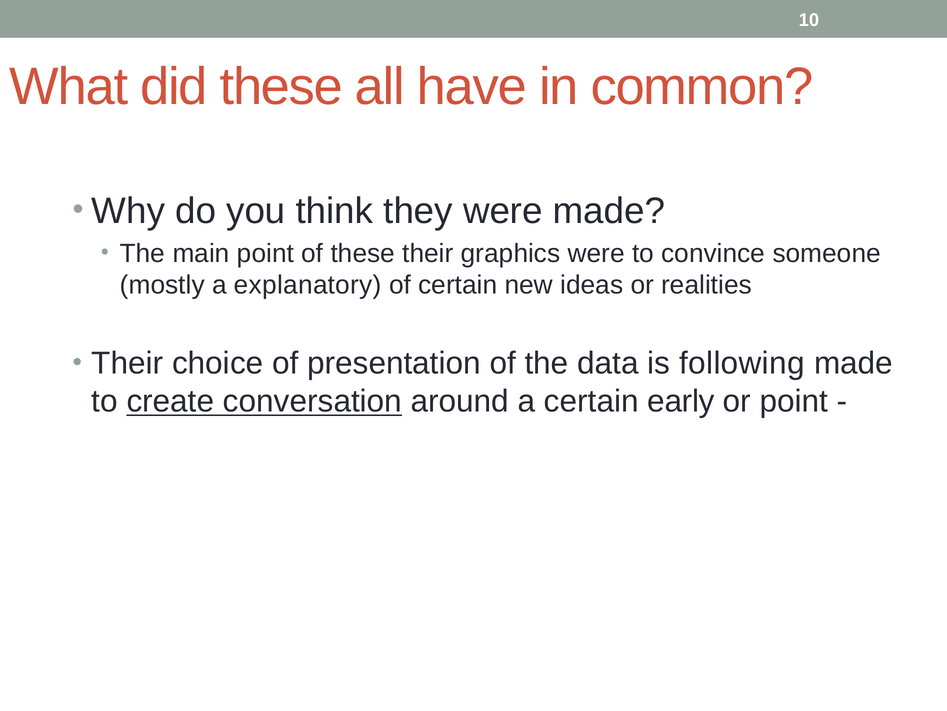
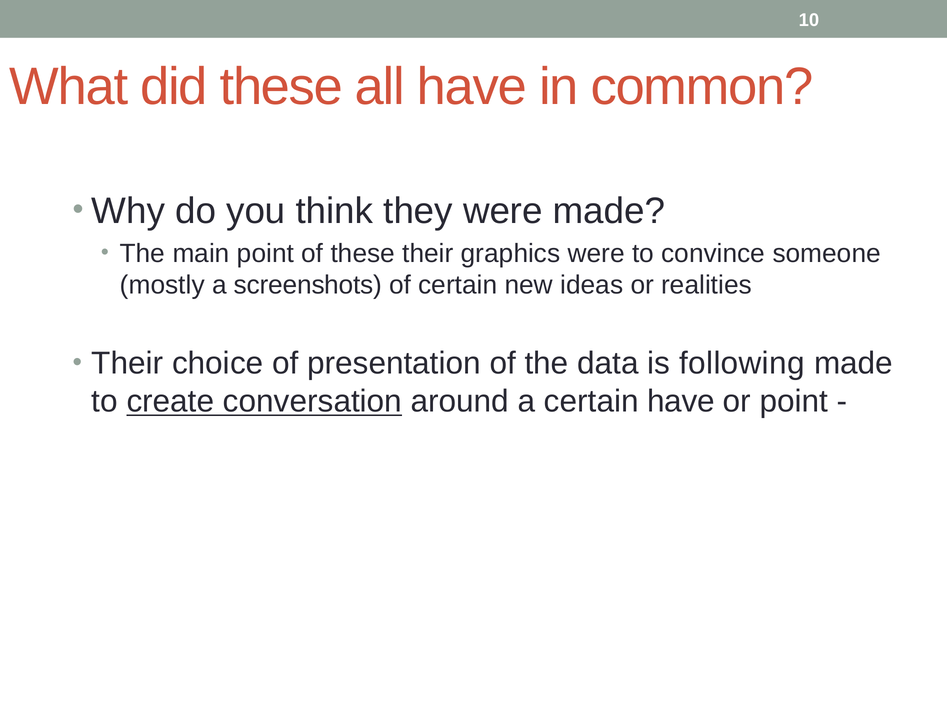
explanatory: explanatory -> screenshots
certain early: early -> have
